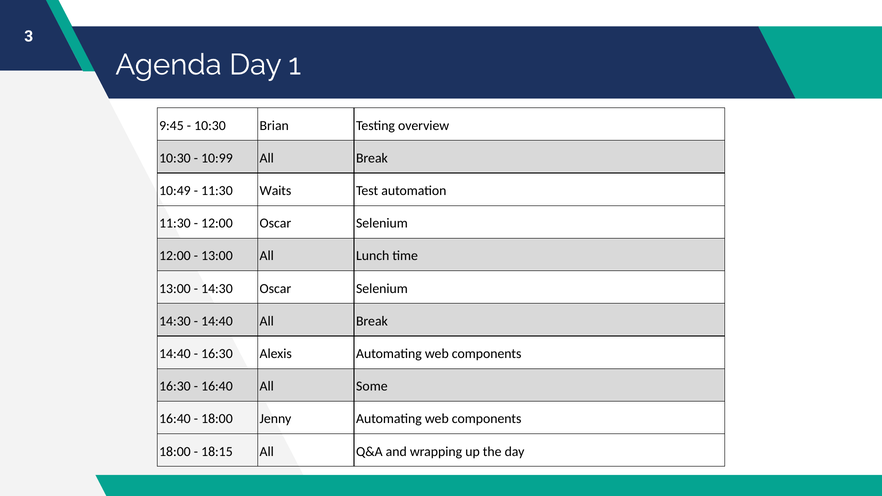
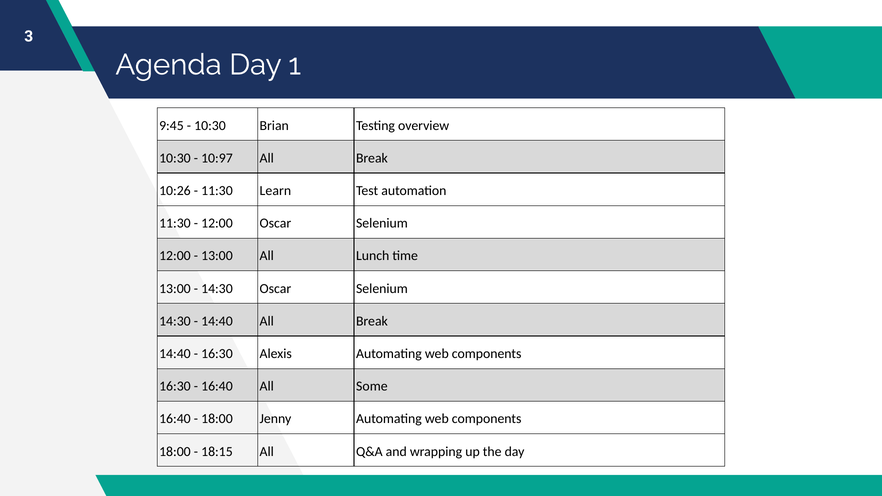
10:99: 10:99 -> 10:97
10:49: 10:49 -> 10:26
Waits: Waits -> Learn
